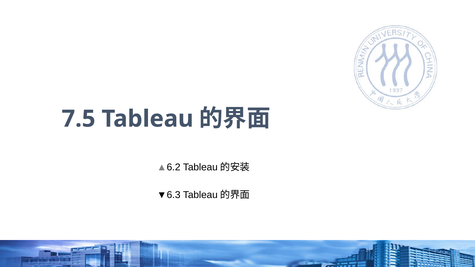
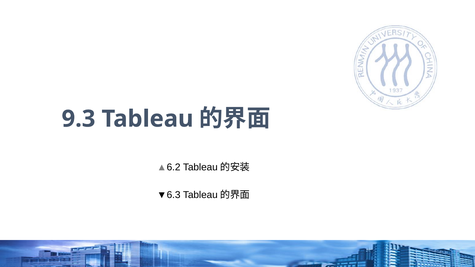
7.5: 7.5 -> 9.3
